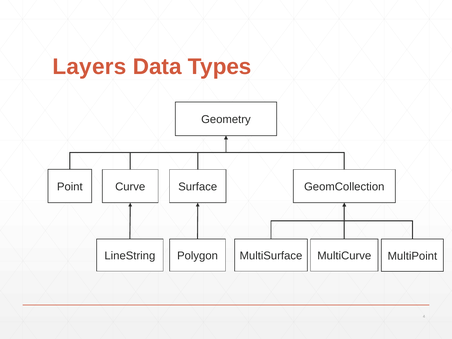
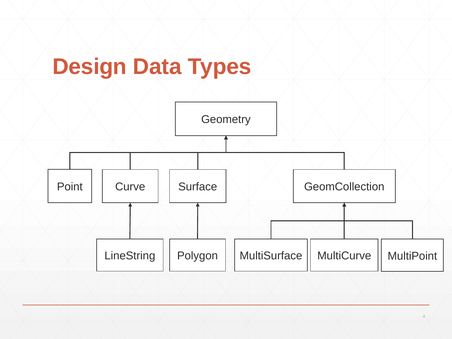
Layers: Layers -> Design
